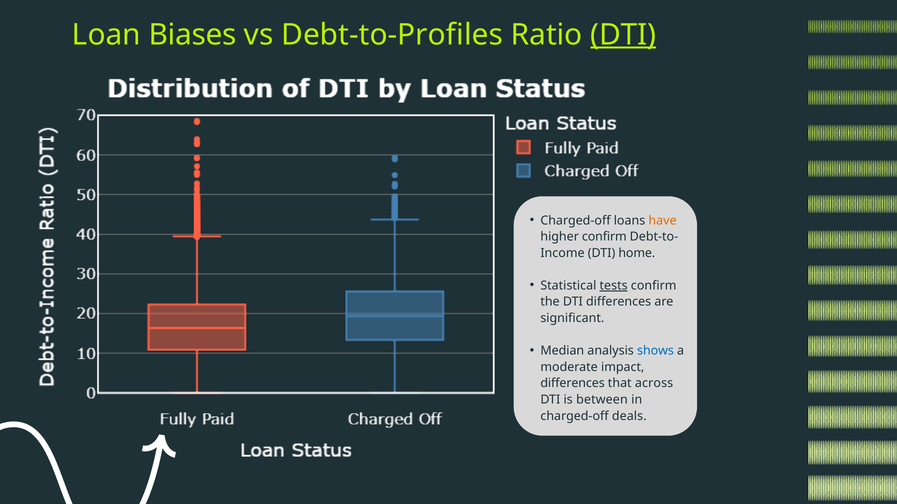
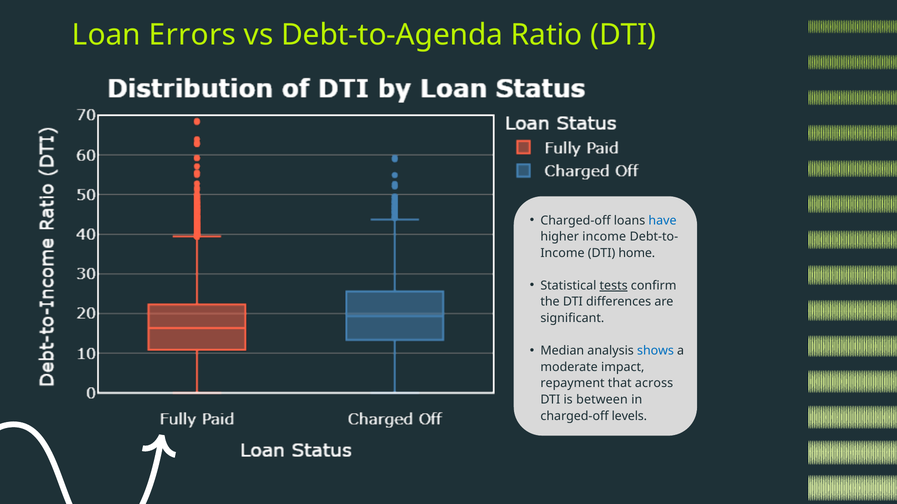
Biases: Biases -> Errors
Debt-to-Profiles: Debt-to-Profiles -> Debt-to-Agenda
DTI at (623, 35) underline: present -> none
have colour: orange -> blue
higher confirm: confirm -> income
differences at (573, 384): differences -> repayment
deals: deals -> levels
